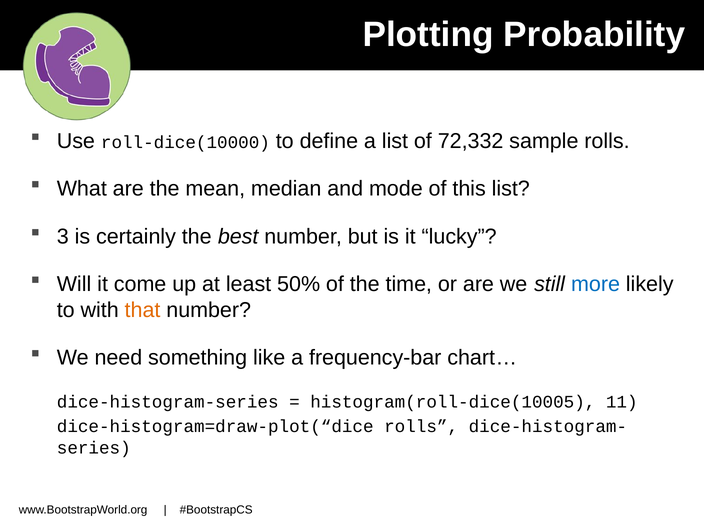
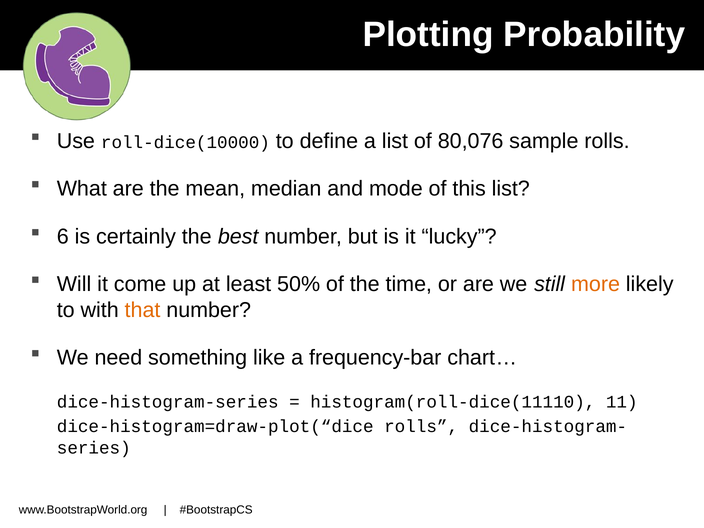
72,332: 72,332 -> 80,076
3: 3 -> 6
more colour: blue -> orange
histogram(roll-dice(10005: histogram(roll-dice(10005 -> histogram(roll-dice(11110
